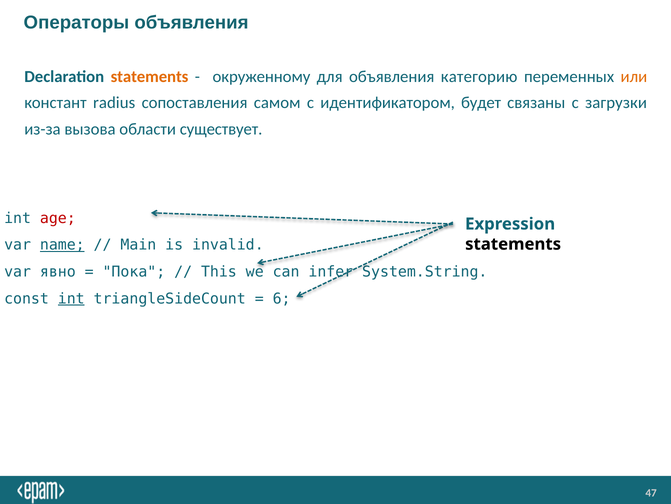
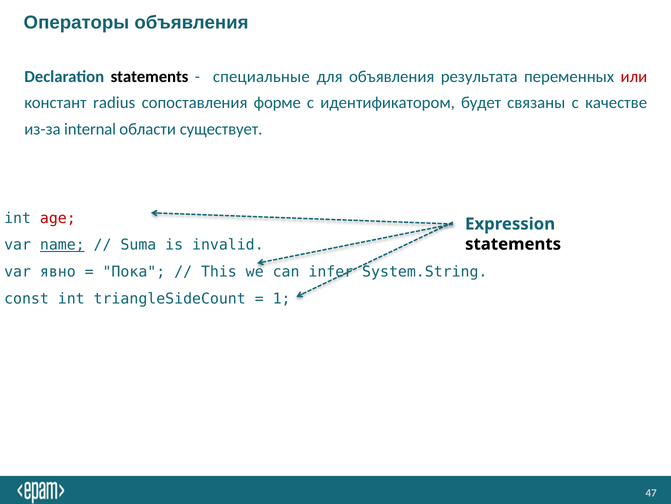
statements at (150, 76) colour: orange -> black
окруженному: окруженному -> специальные
категорию: категорию -> результата
или colour: orange -> red
самом: самом -> форме
загрузки: загрузки -> качестве
вызова: вызова -> internal
Main: Main -> Suma
int at (71, 298) underline: present -> none
6: 6 -> 1
